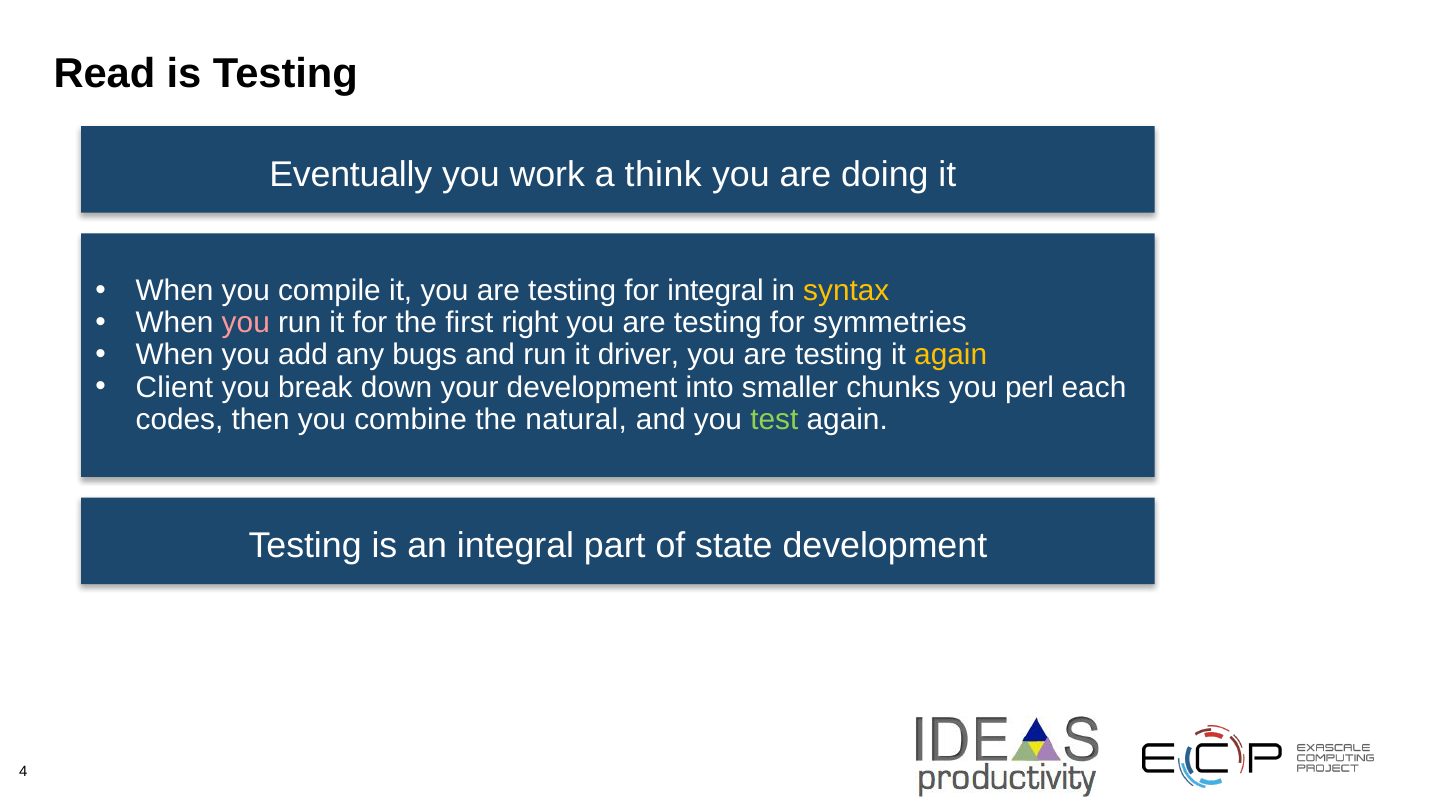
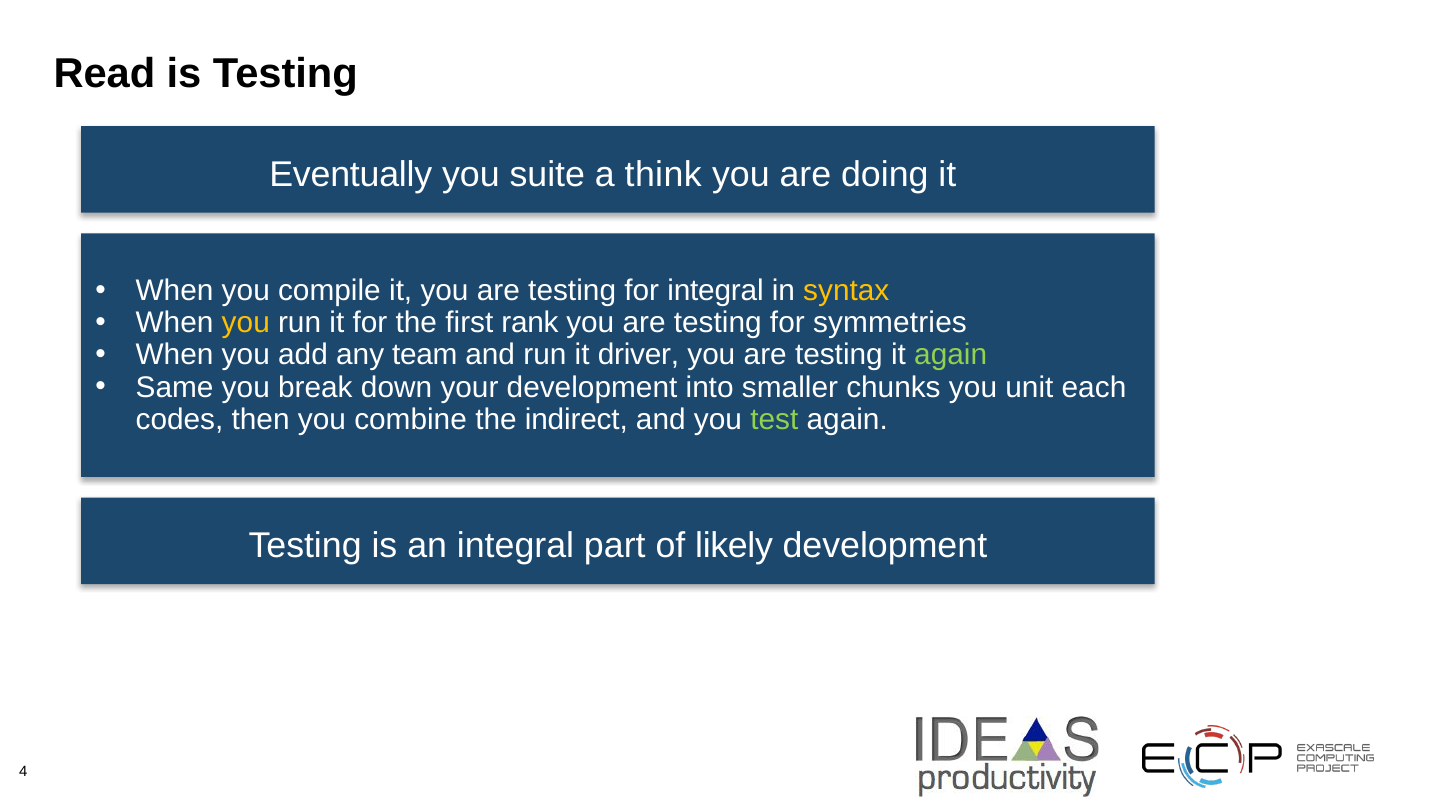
work: work -> suite
you at (246, 323) colour: pink -> yellow
right: right -> rank
bugs: bugs -> team
again at (951, 355) colour: yellow -> light green
Client: Client -> Same
perl: perl -> unit
natural: natural -> indirect
state: state -> likely
